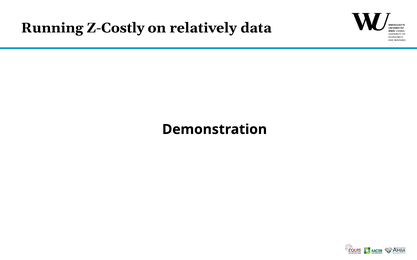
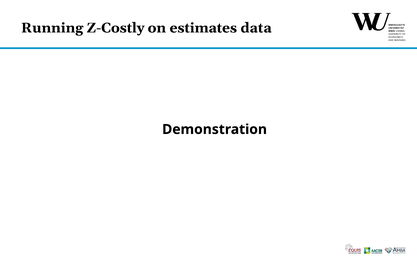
relatively: relatively -> estimates
